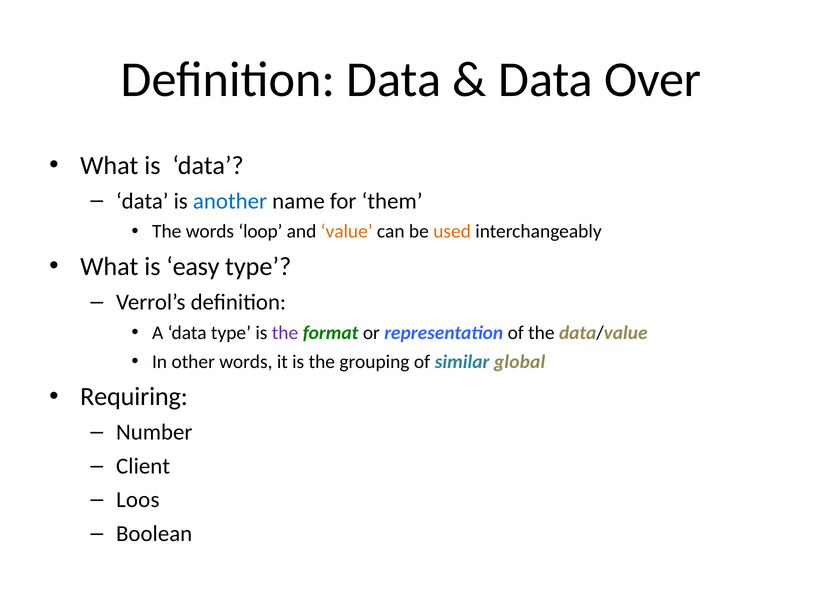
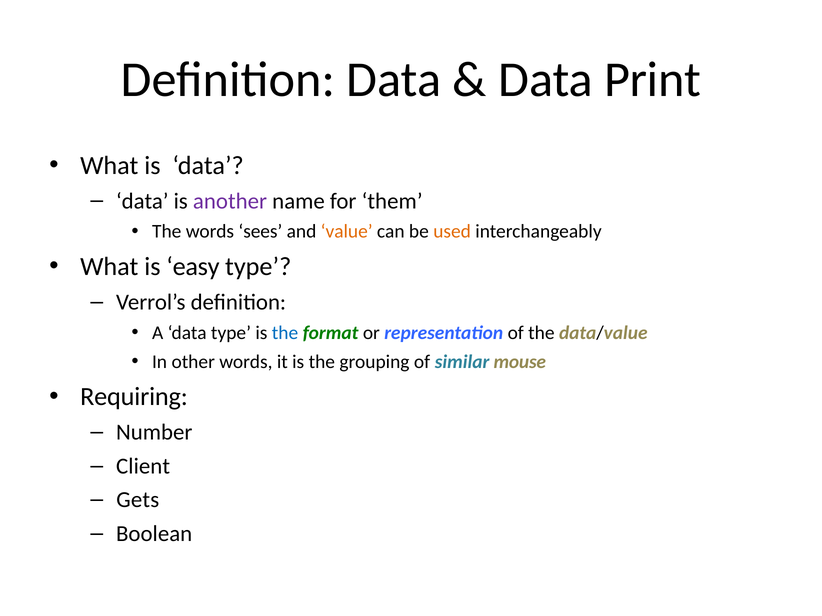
Over: Over -> Print
another colour: blue -> purple
loop: loop -> sees
the at (285, 333) colour: purple -> blue
global: global -> mouse
Loos: Loos -> Gets
